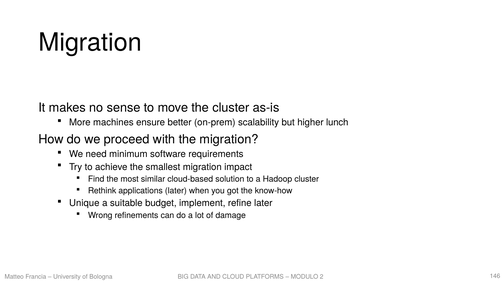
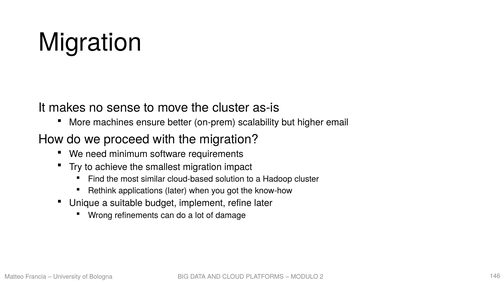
lunch: lunch -> email
